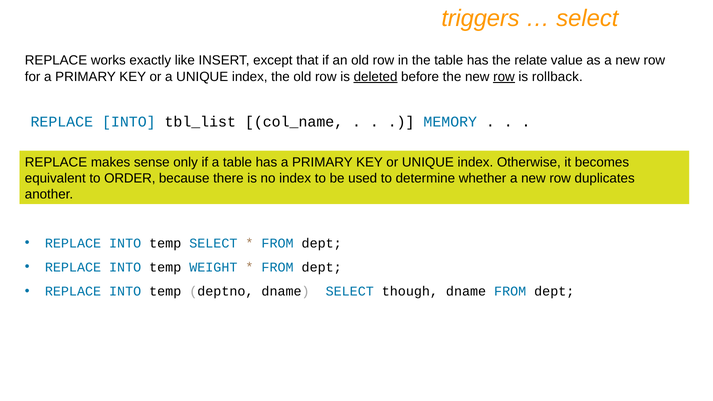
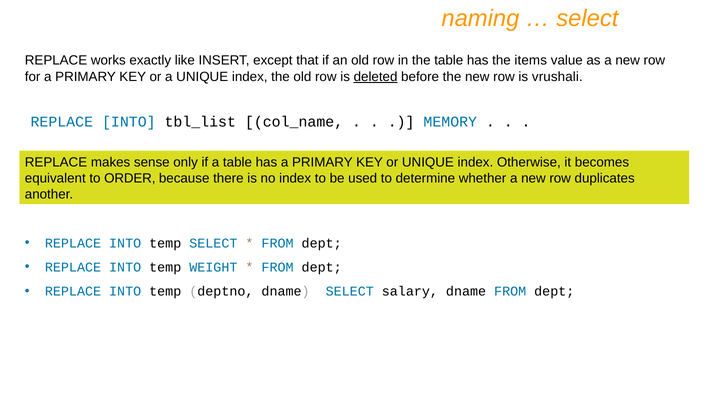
triggers: triggers -> naming
relate: relate -> items
row at (504, 77) underline: present -> none
rollback: rollback -> vrushali
though: though -> salary
